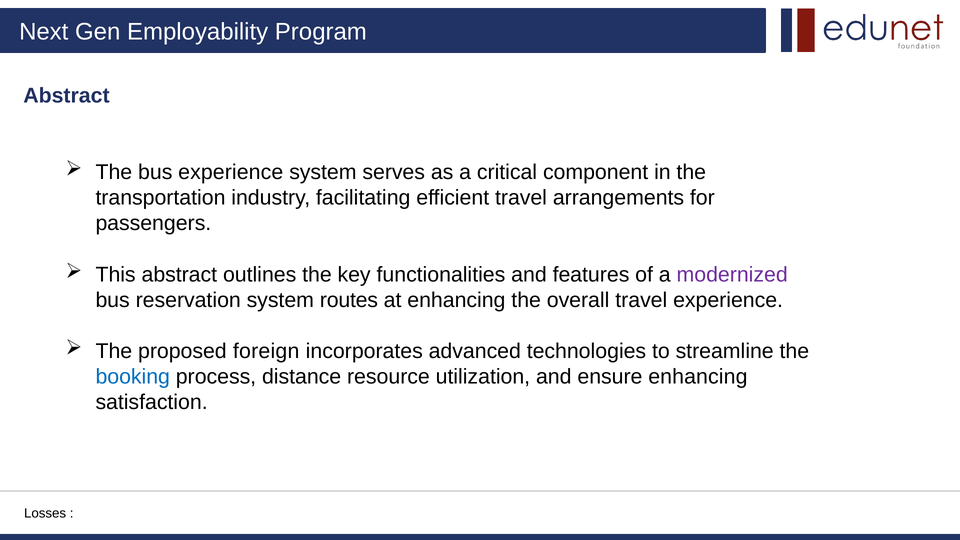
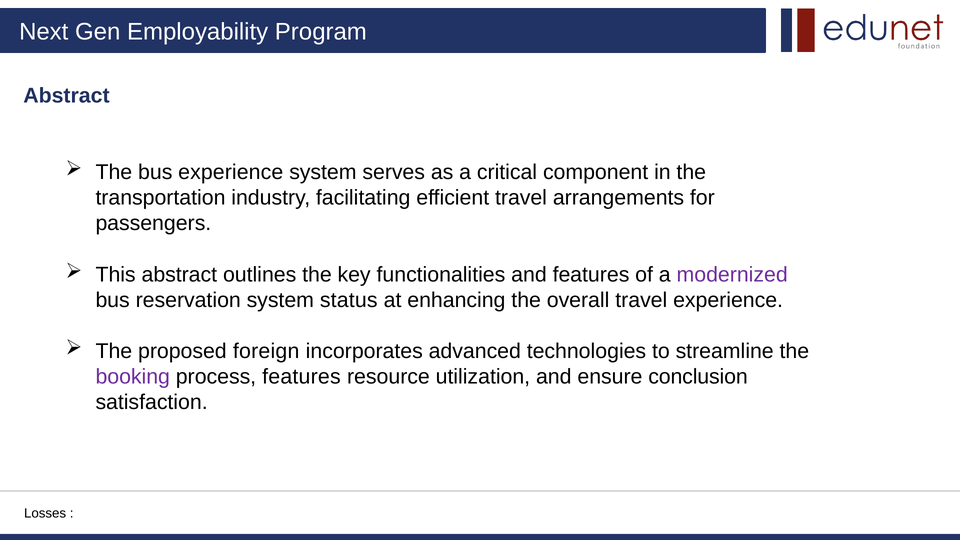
routes: routes -> status
booking colour: blue -> purple
process distance: distance -> features
ensure enhancing: enhancing -> conclusion
